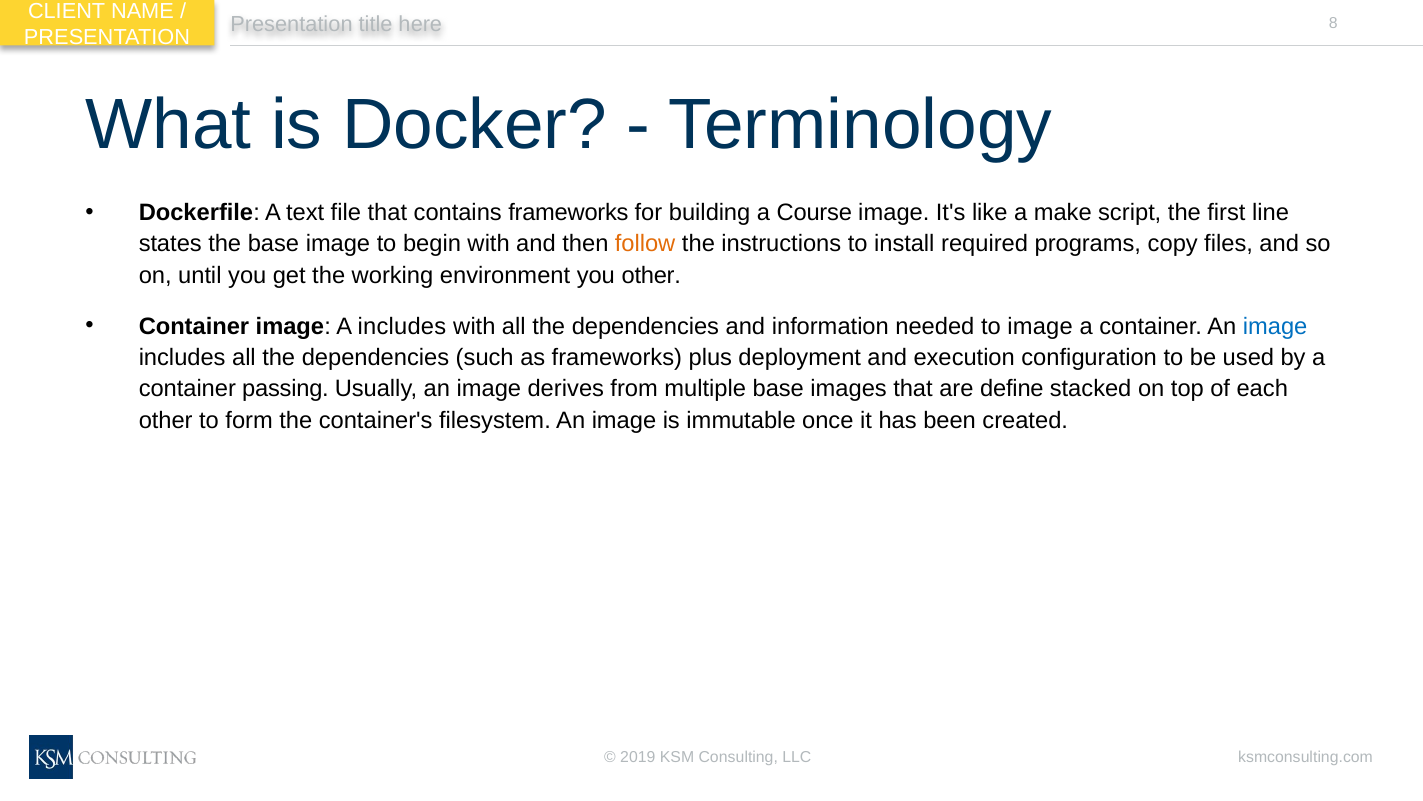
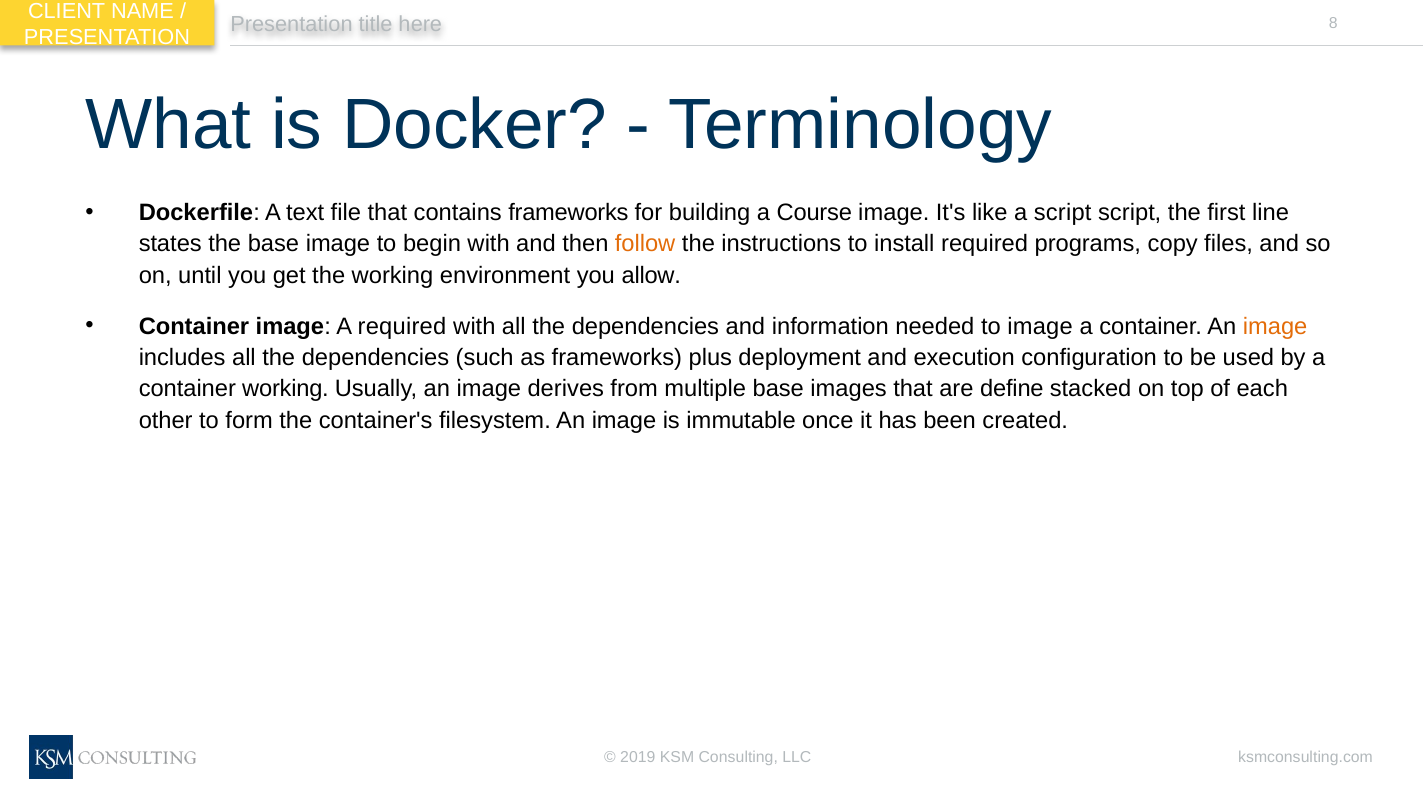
a make: make -> script
you other: other -> allow
A includes: includes -> required
image at (1275, 326) colour: blue -> orange
container passing: passing -> working
